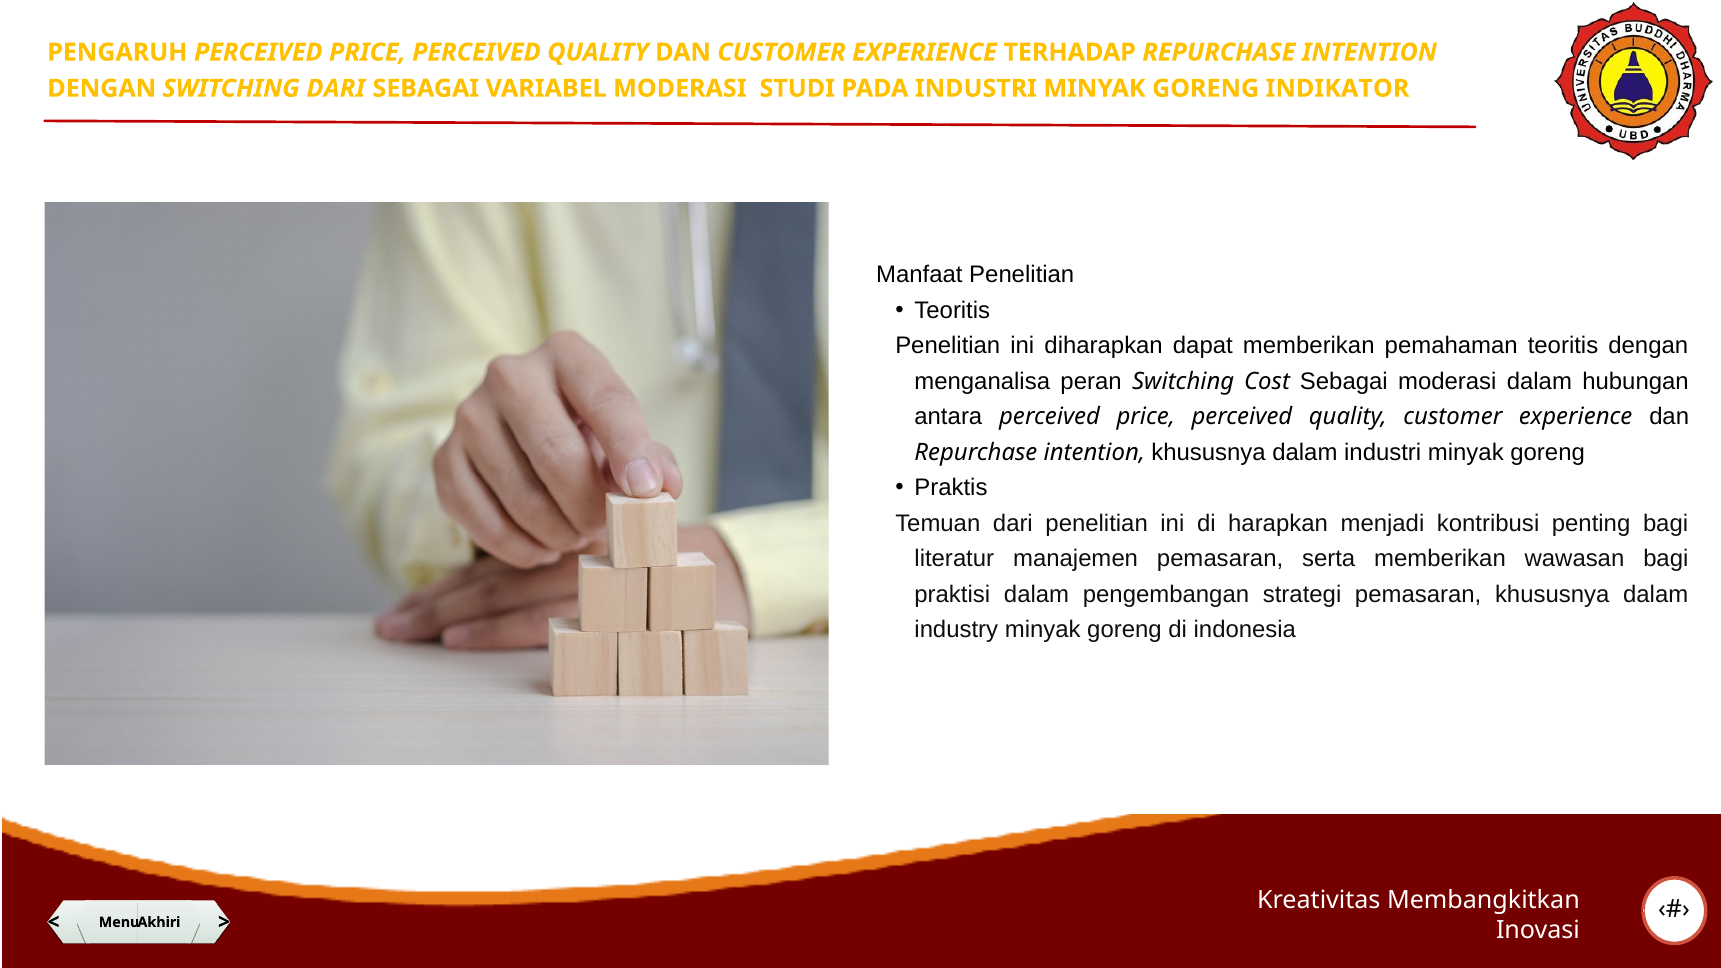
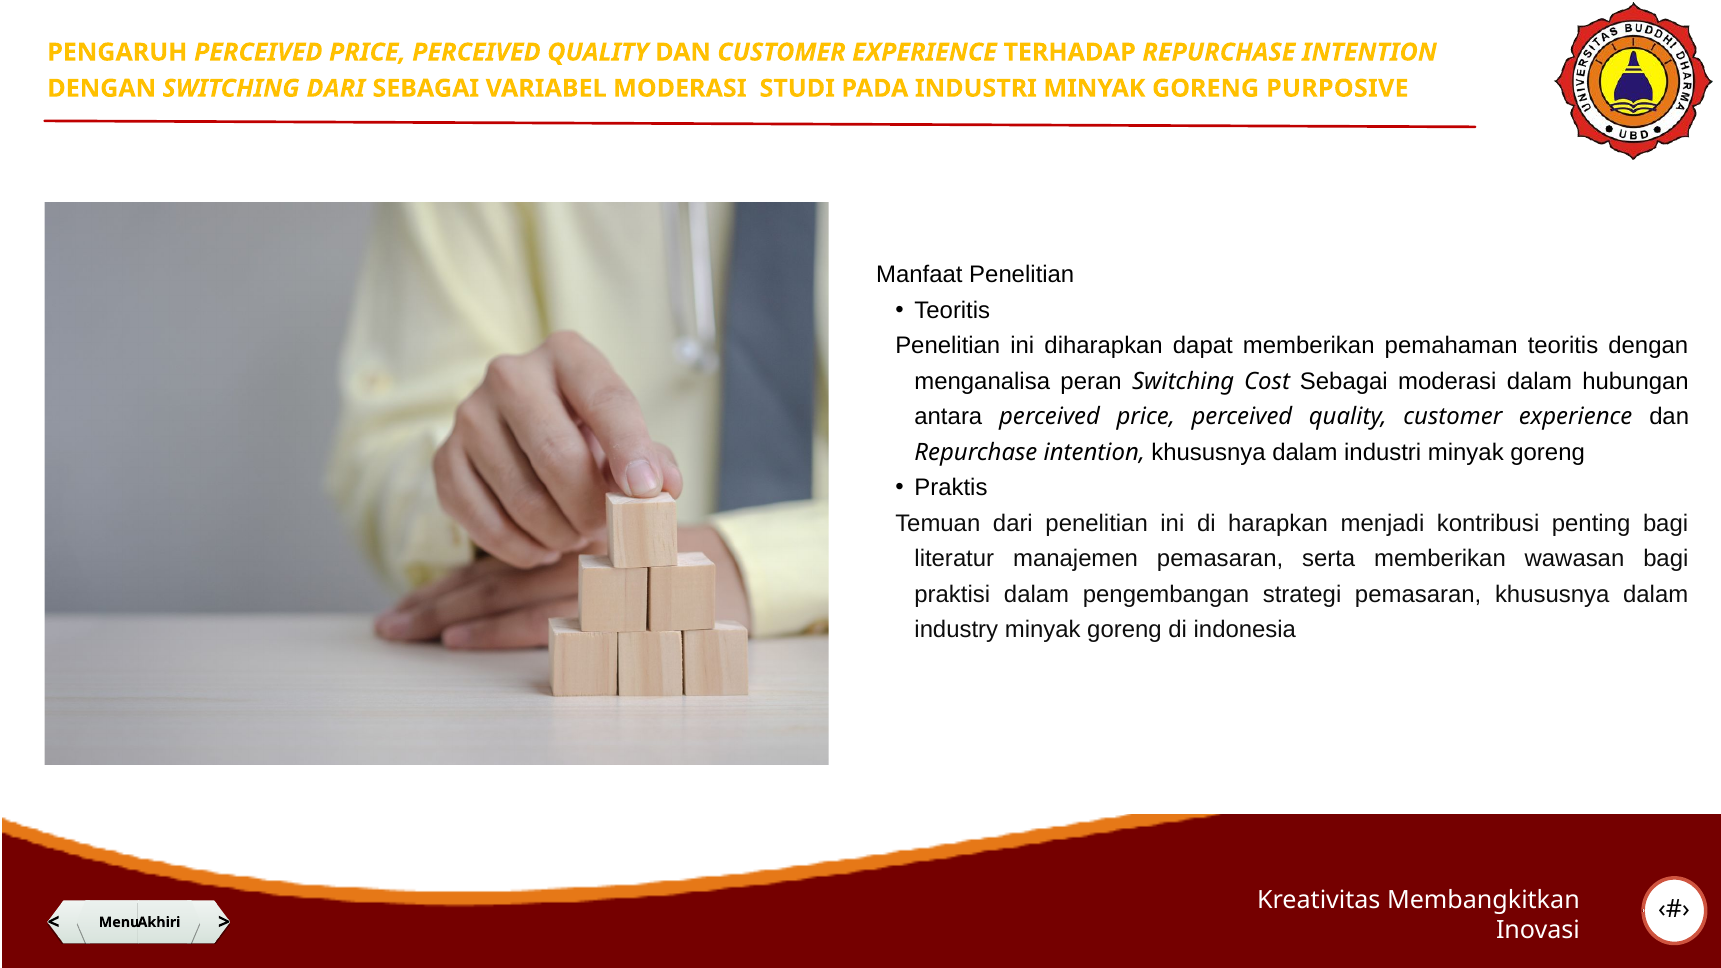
INDIKATOR: INDIKATOR -> PURPOSIVE
